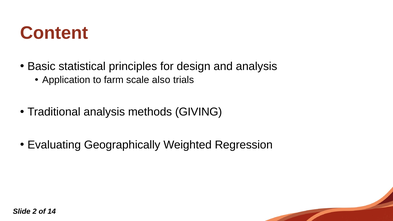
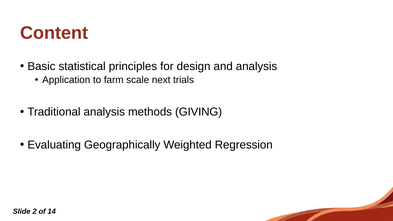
also: also -> next
